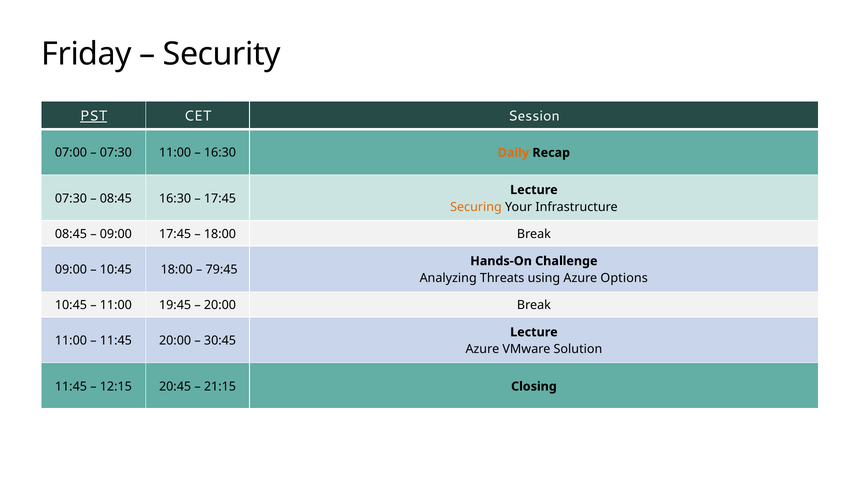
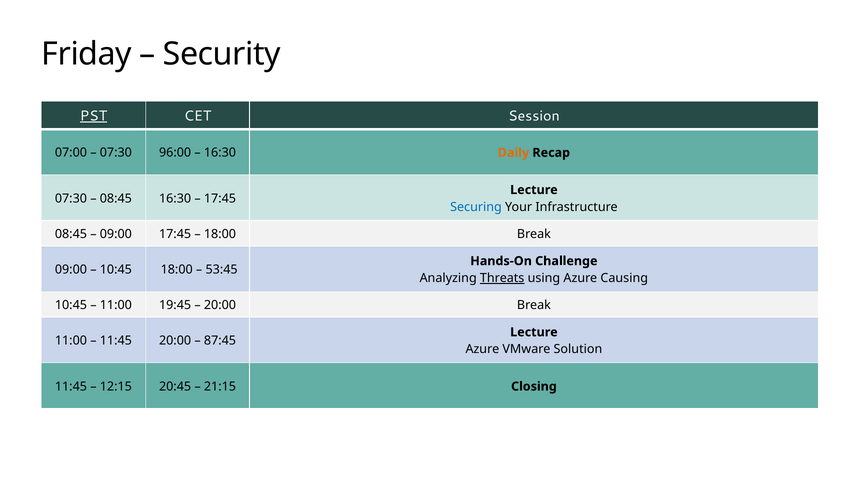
07:30 11:00: 11:00 -> 96:00
Securing colour: orange -> blue
79:45: 79:45 -> 53:45
Threats underline: none -> present
Options: Options -> Causing
30:45: 30:45 -> 87:45
